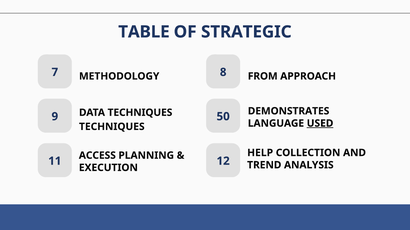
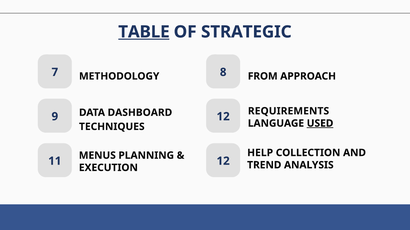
TABLE underline: none -> present
DEMONSTRATES: DEMONSTRATES -> REQUIREMENTS
DATA TECHNIQUES: TECHNIQUES -> DASHBOARD
9 50: 50 -> 12
ACCESS: ACCESS -> MENUS
